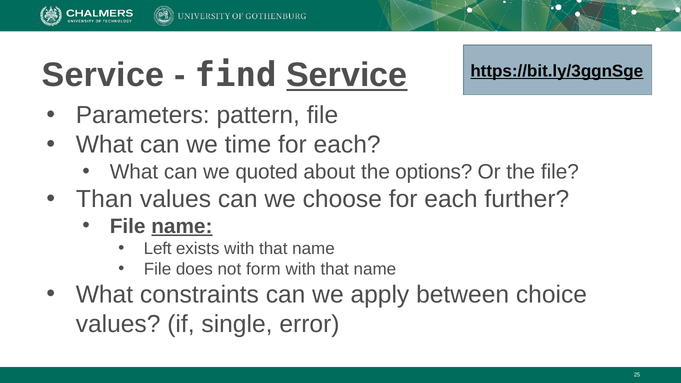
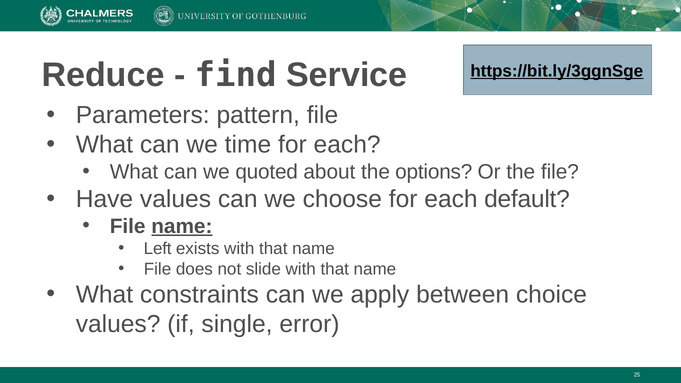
Service at (103, 75): Service -> Reduce
Service at (347, 75) underline: present -> none
Than: Than -> Have
further: further -> default
form: form -> slide
